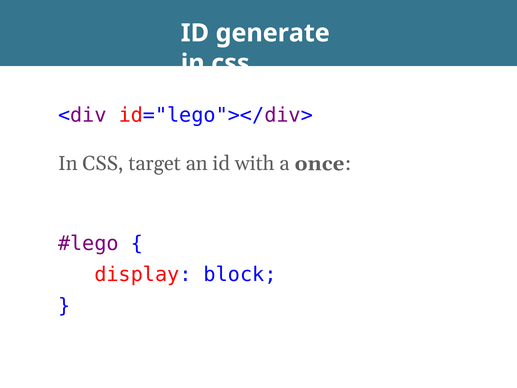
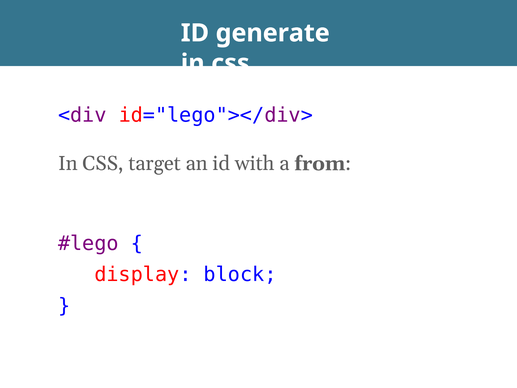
once: once -> from
